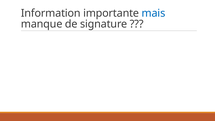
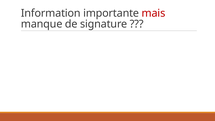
mais colour: blue -> red
